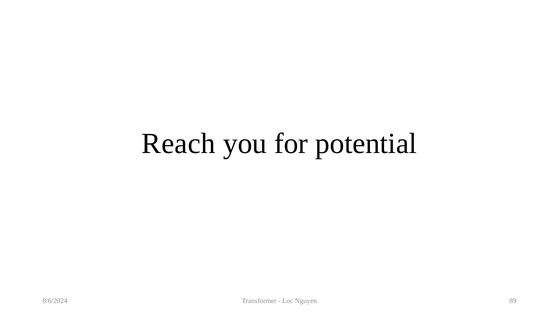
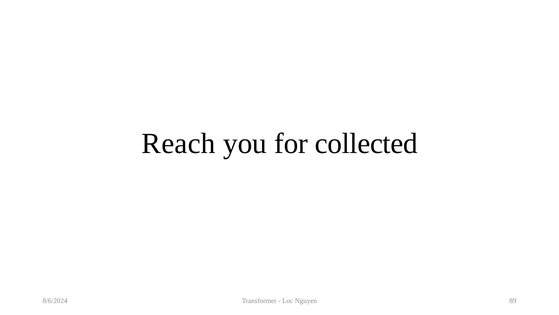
potential: potential -> collected
